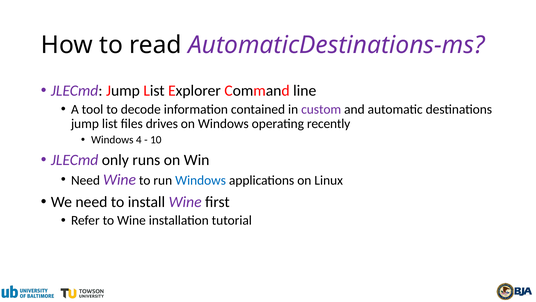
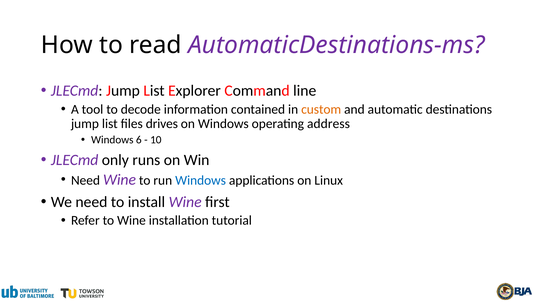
custom colour: purple -> orange
recently: recently -> address
4: 4 -> 6
